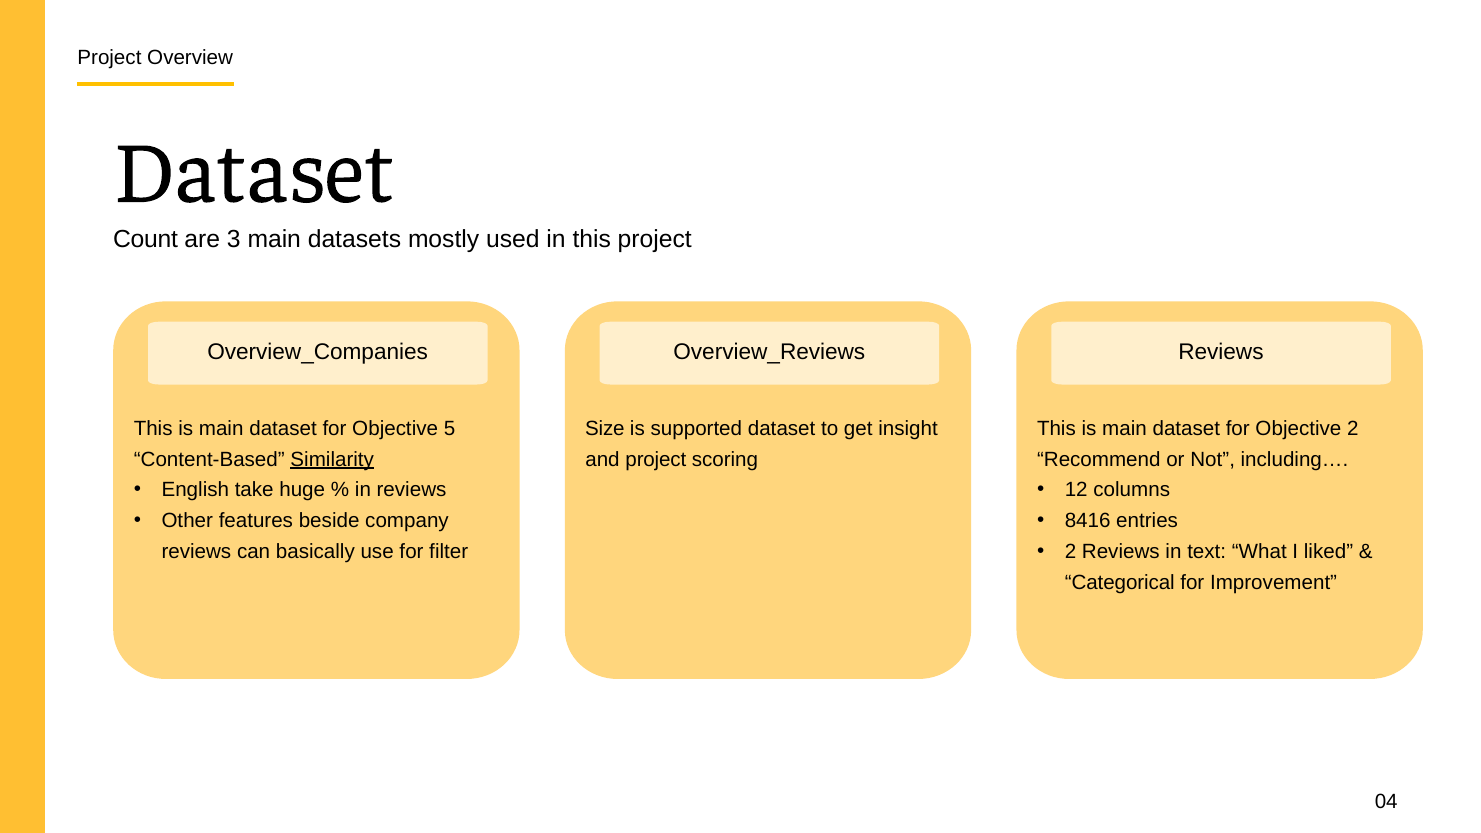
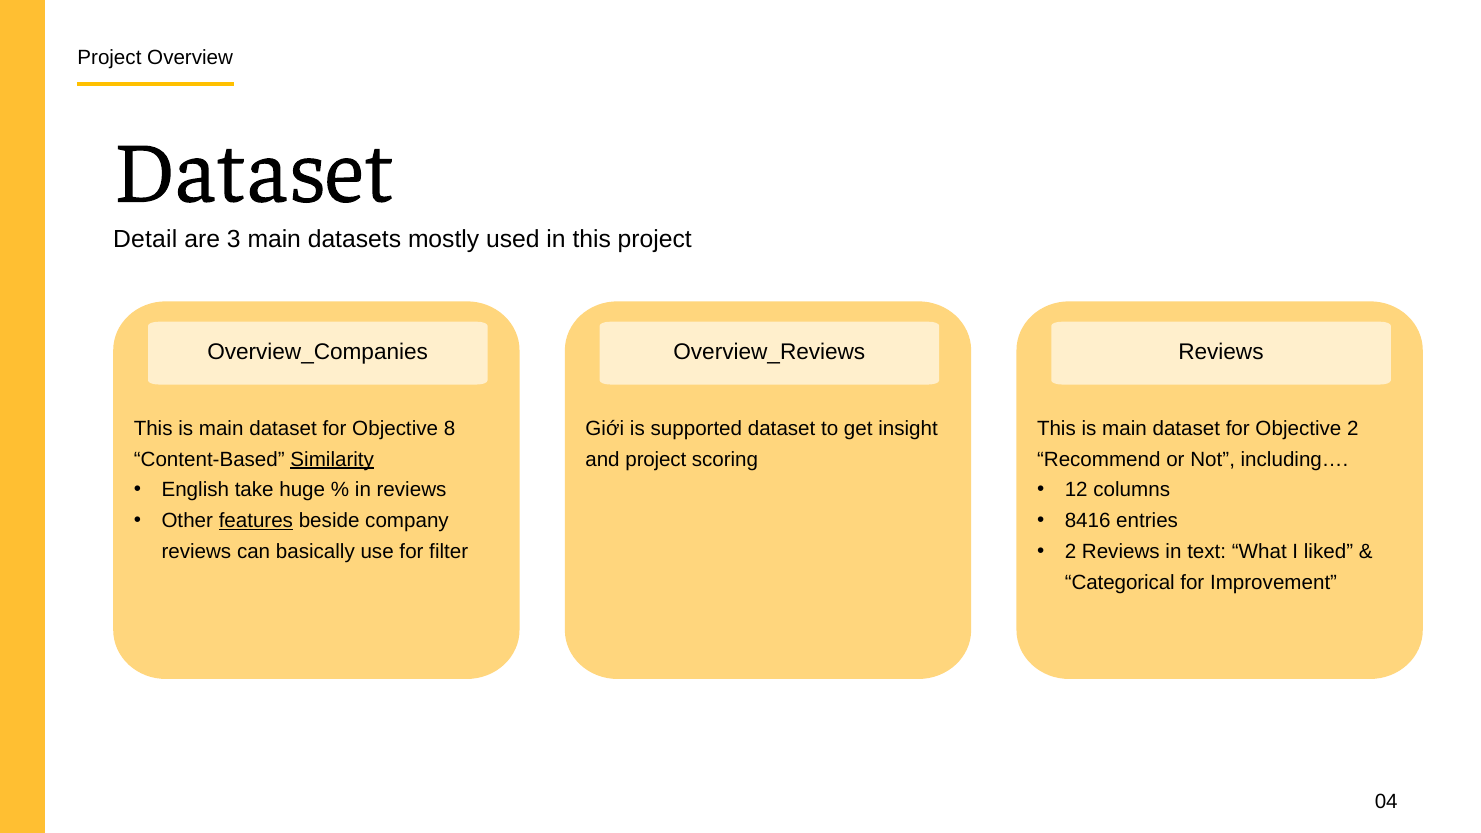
Count: Count -> Detail
5: 5 -> 8
Size: Size -> Giới
features underline: none -> present
